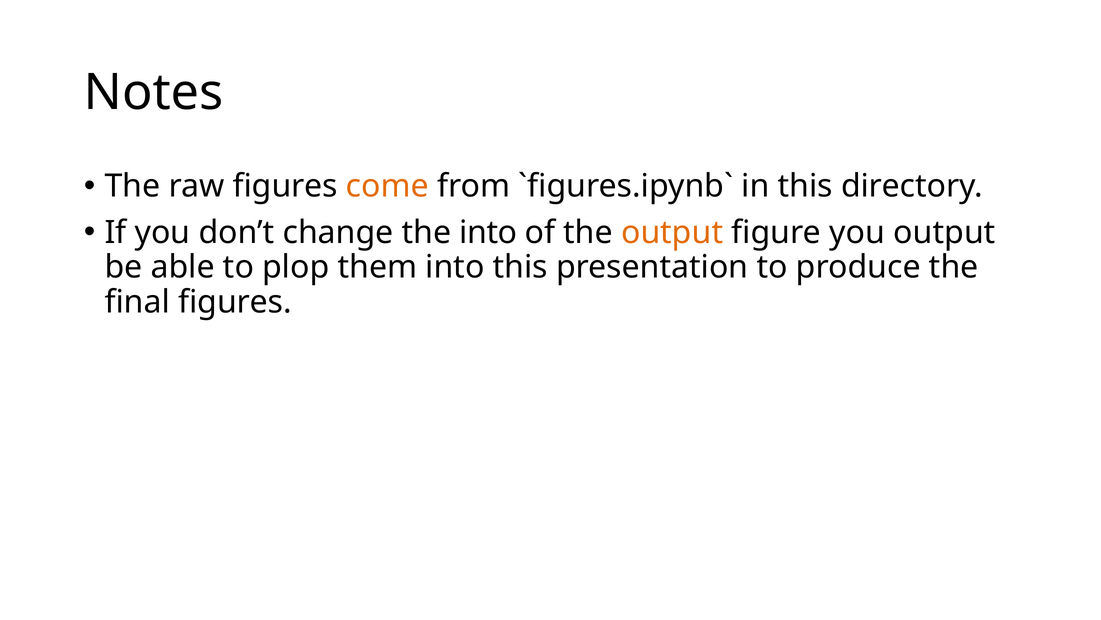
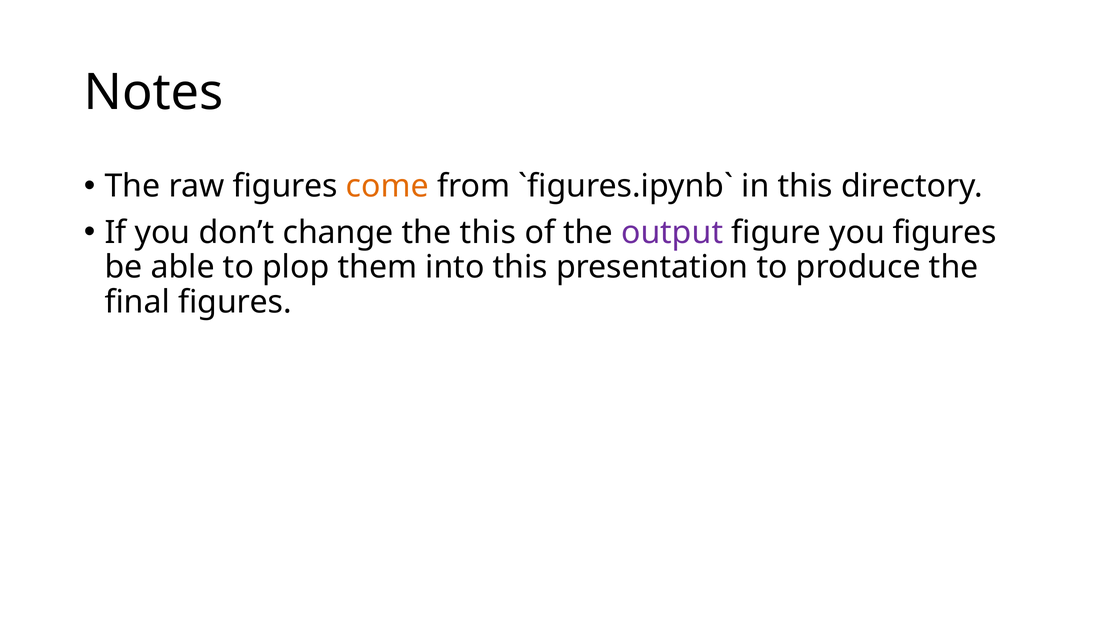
the into: into -> this
output at (672, 232) colour: orange -> purple
you output: output -> figures
